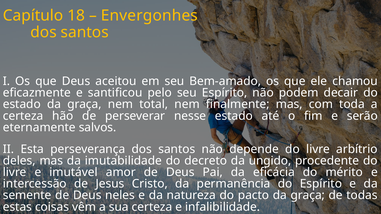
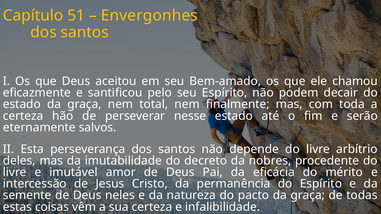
18: 18 -> 51
ungido: ungido -> nobres
